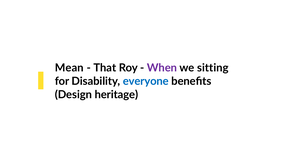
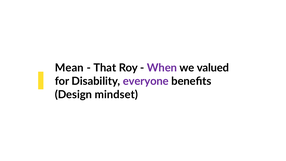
sitting: sitting -> valued
everyone colour: blue -> purple
heritage: heritage -> mindset
